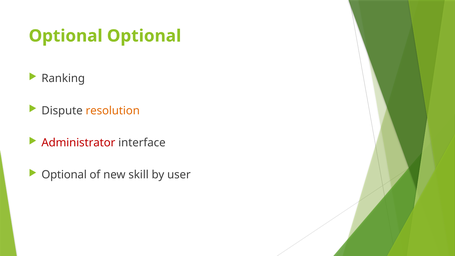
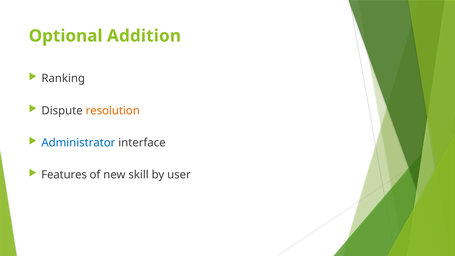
Optional Optional: Optional -> Addition
Administrator colour: red -> blue
Optional at (64, 175): Optional -> Features
